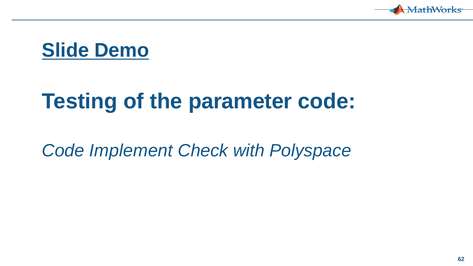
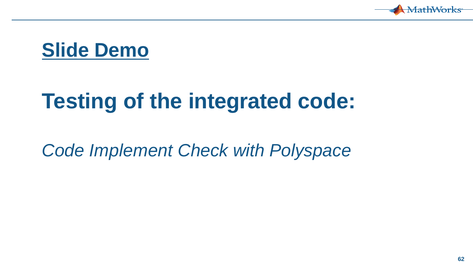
parameter: parameter -> integrated
